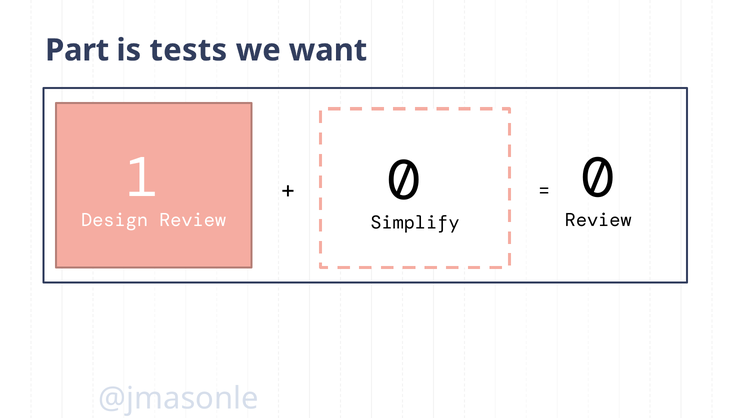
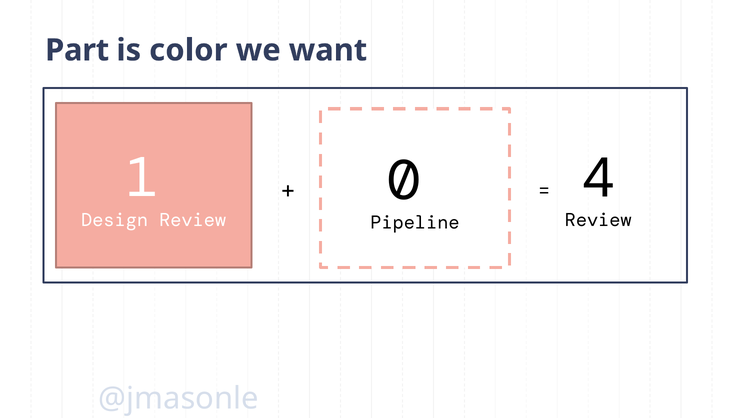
tests: tests -> color
0 at (598, 178): 0 -> 4
Simplify: Simplify -> Pipeline
